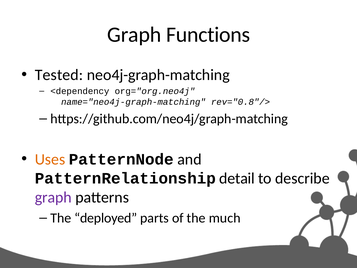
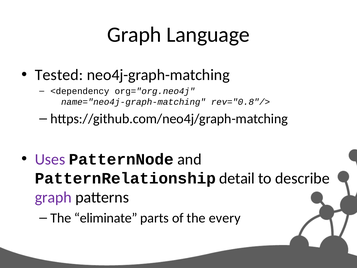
Functions: Functions -> Language
Uses colour: orange -> purple
deployed: deployed -> eliminate
much: much -> every
